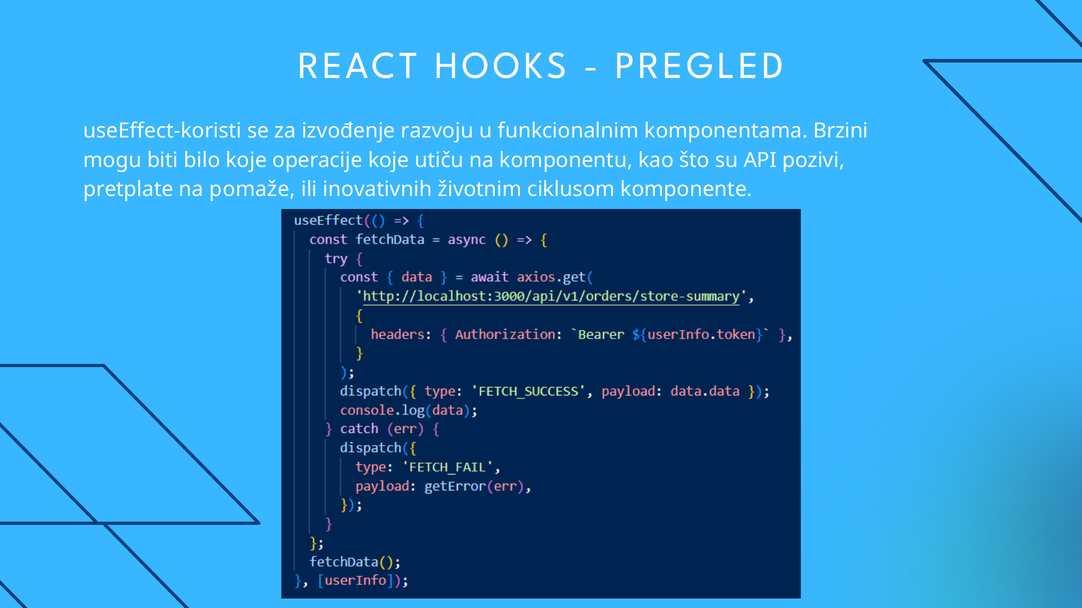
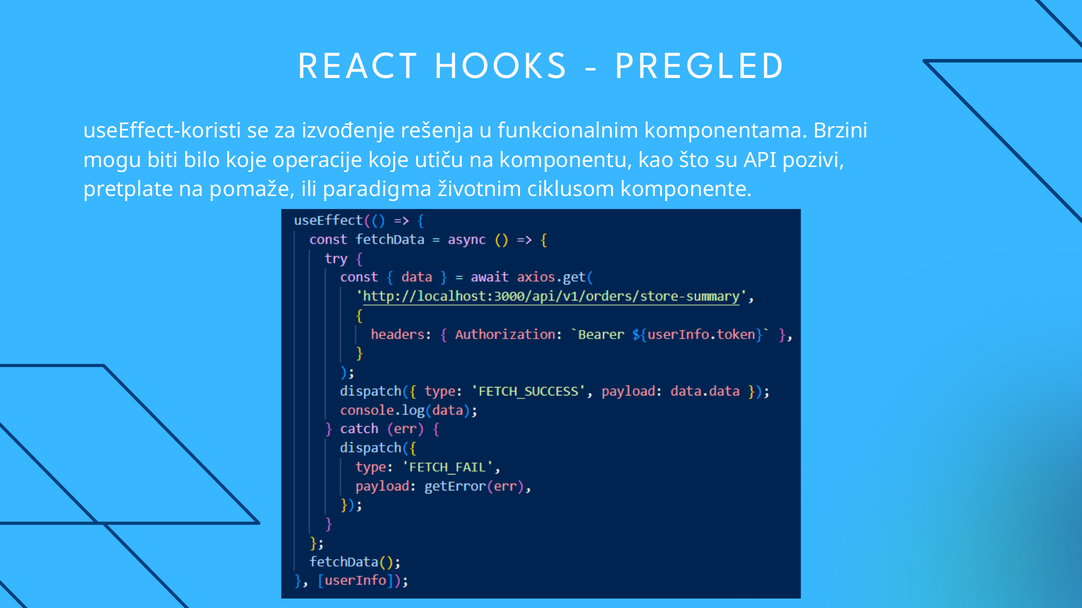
razvoju: razvoju -> rešenja
inovativnih: inovativnih -> paradigma
